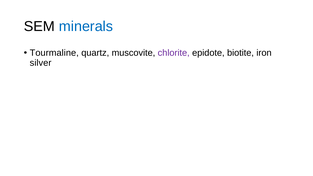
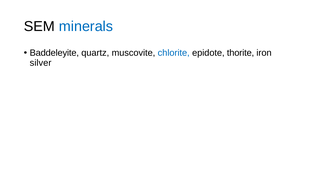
Tourmaline: Tourmaline -> Baddeleyite
chlorite colour: purple -> blue
biotite: biotite -> thorite
